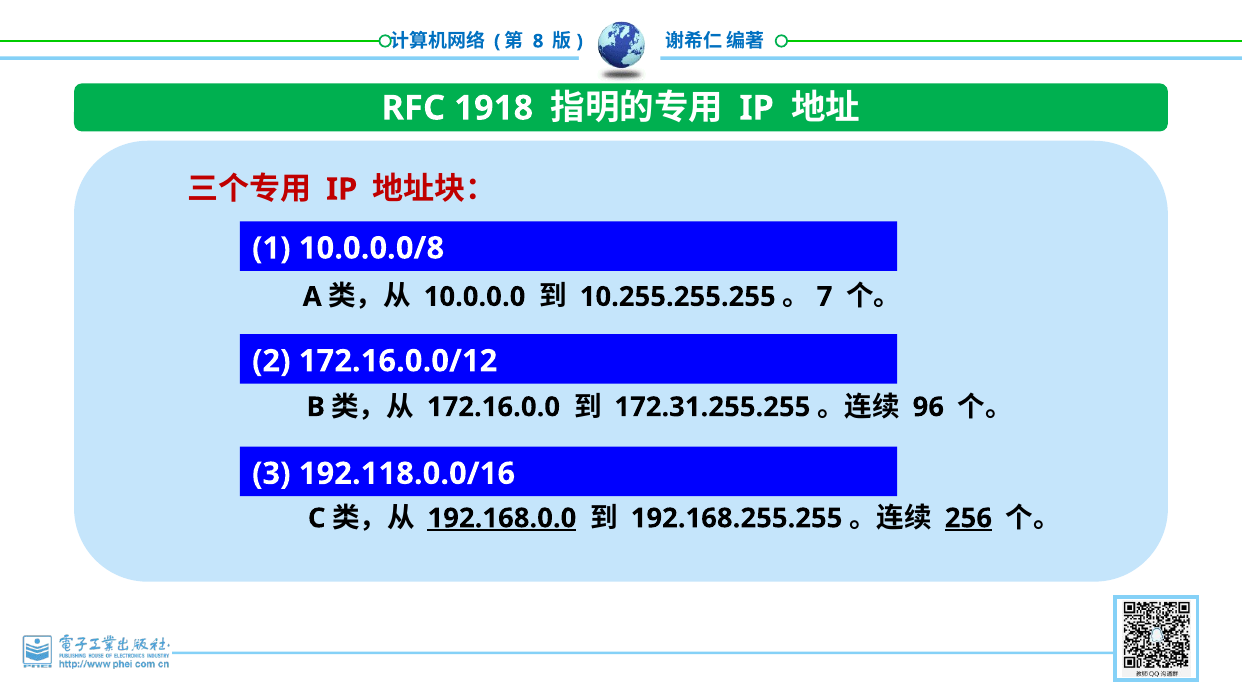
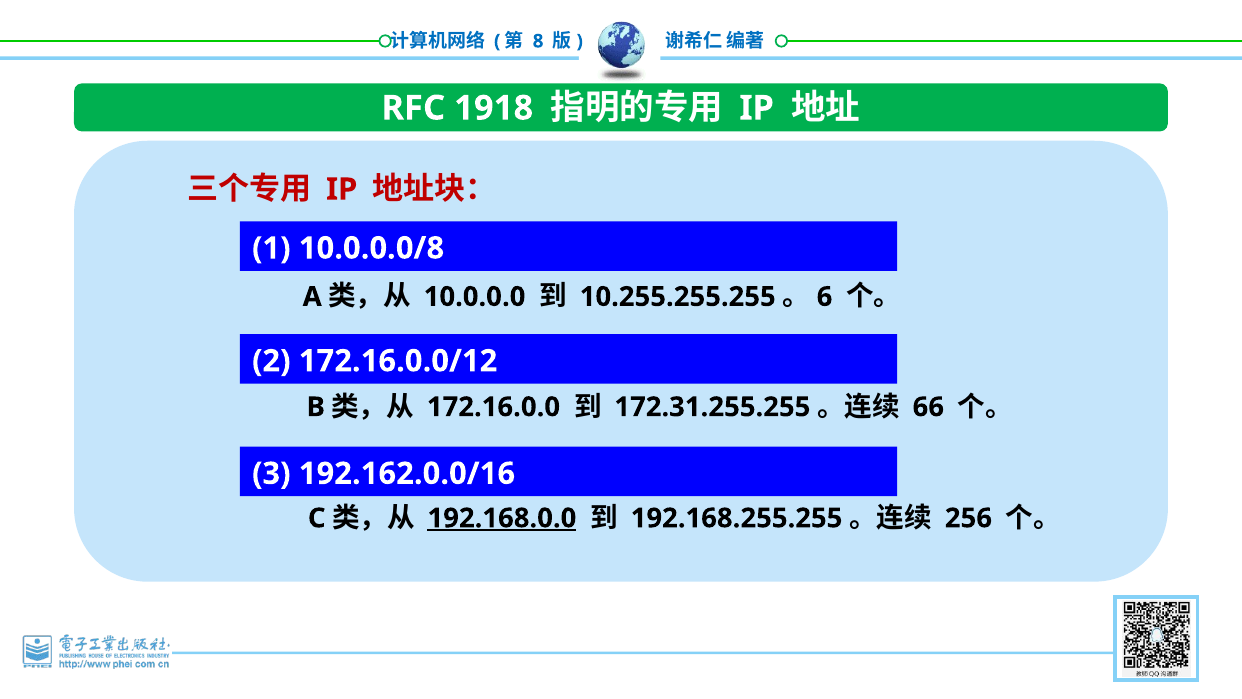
7: 7 -> 6
96: 96 -> 66
192.118.0.0/16: 192.118.0.0/16 -> 192.162.0.0/16
256 underline: present -> none
